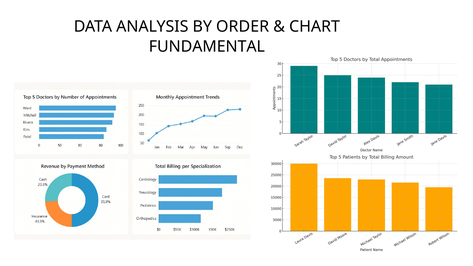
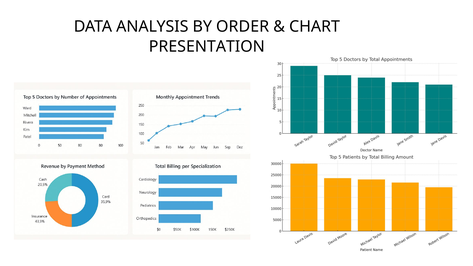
FUNDAMENTAL: FUNDAMENTAL -> PRESENTATION
